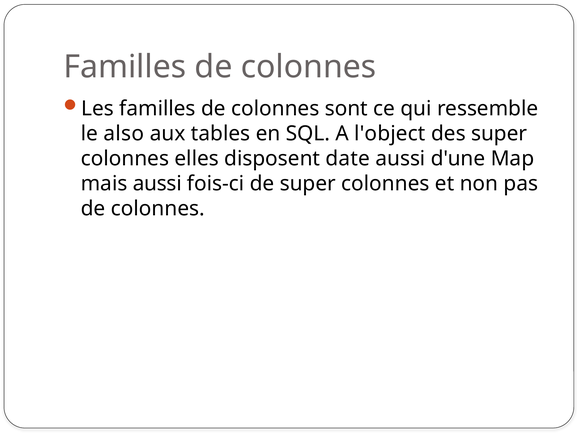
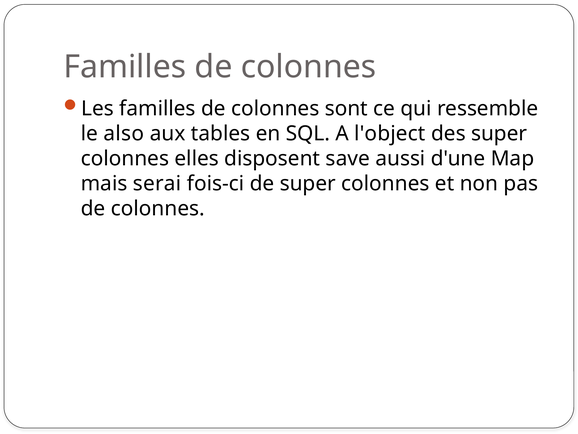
date: date -> save
mais aussi: aussi -> serai
